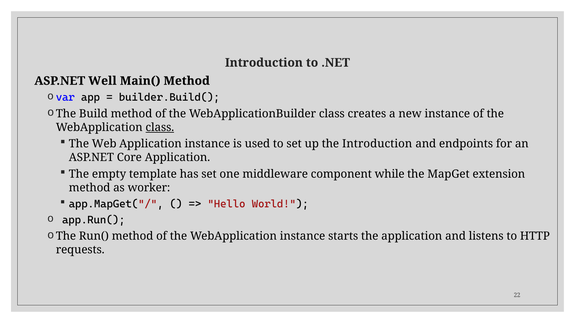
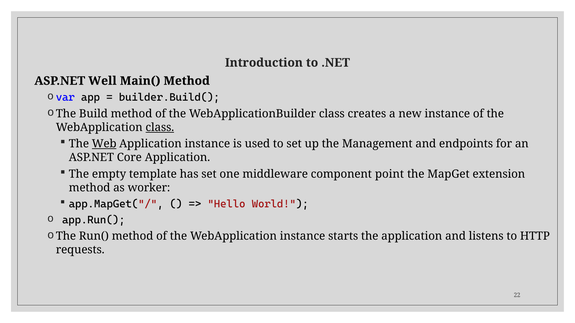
Web underline: none -> present
the Introduction: Introduction -> Management
while: while -> point
